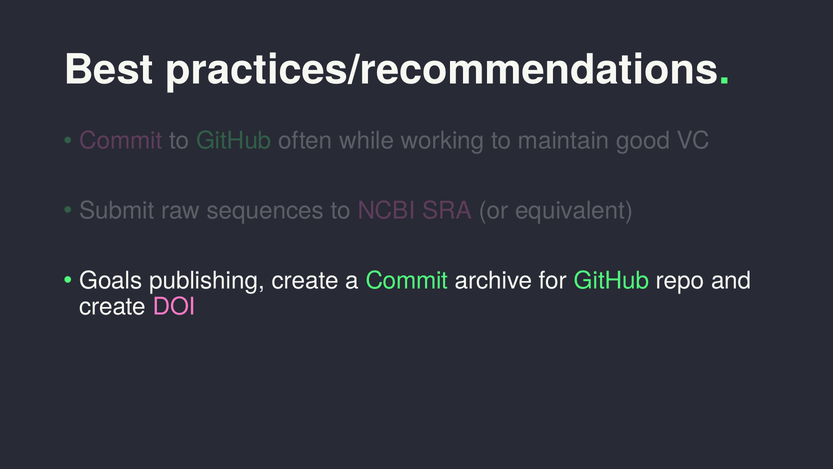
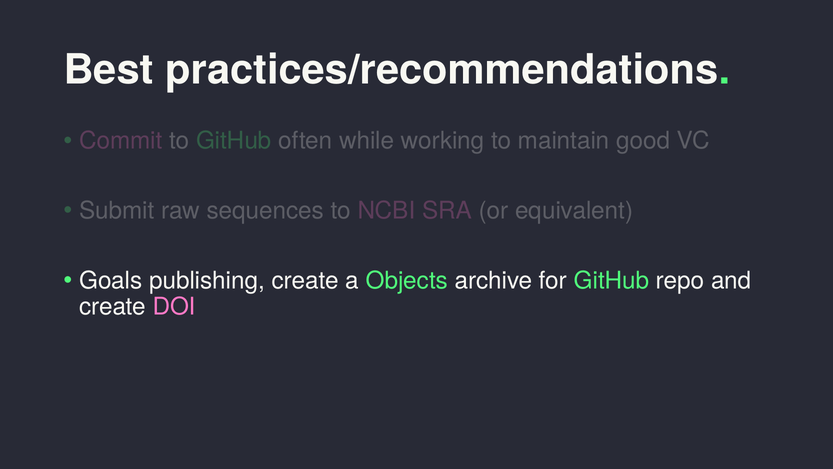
a Commit: Commit -> Objects
